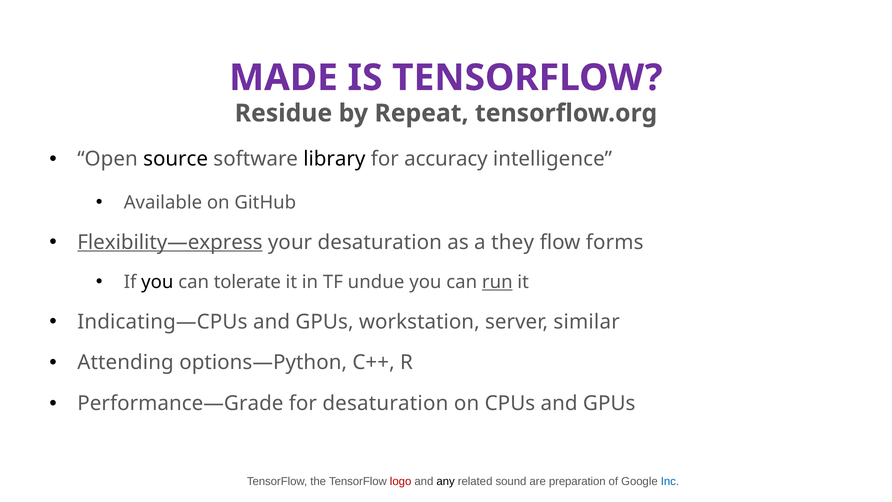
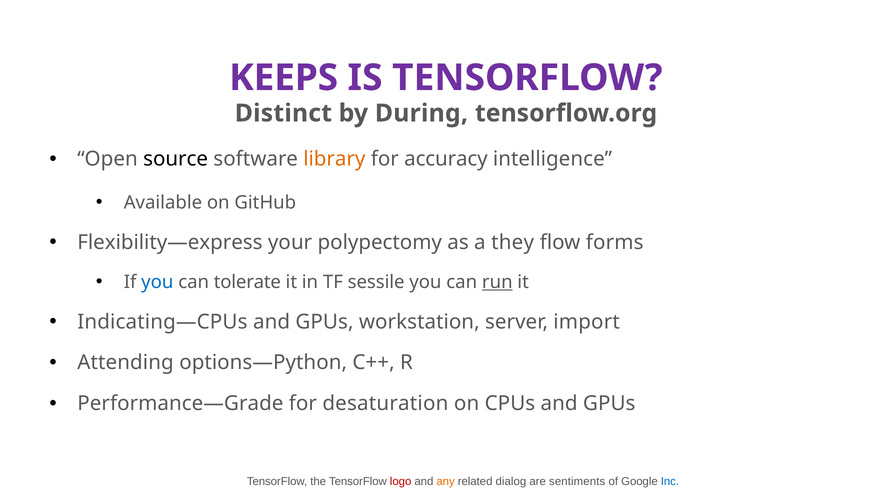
MADE: MADE -> KEEPS
Residue: Residue -> Distinct
Repeat: Repeat -> During
library colour: black -> orange
Flexibility—express underline: present -> none
your desaturation: desaturation -> polypectomy
you at (157, 282) colour: black -> blue
undue: undue -> sessile
similar: similar -> import
any colour: black -> orange
sound: sound -> dialog
preparation: preparation -> sentiments
